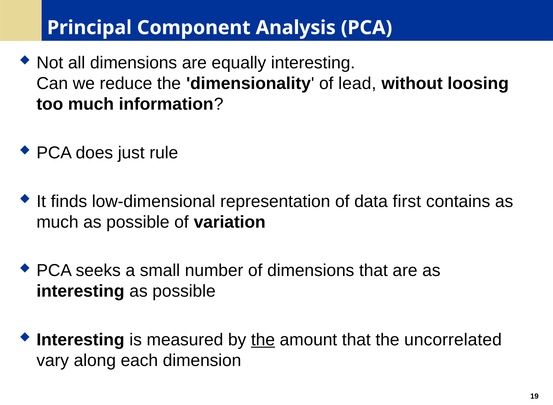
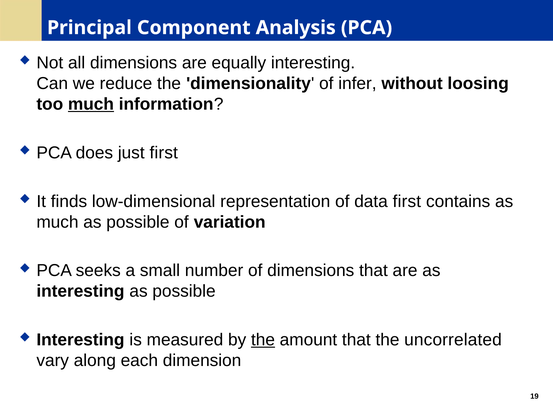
lead: lead -> infer
much at (91, 104) underline: none -> present
just rule: rule -> first
